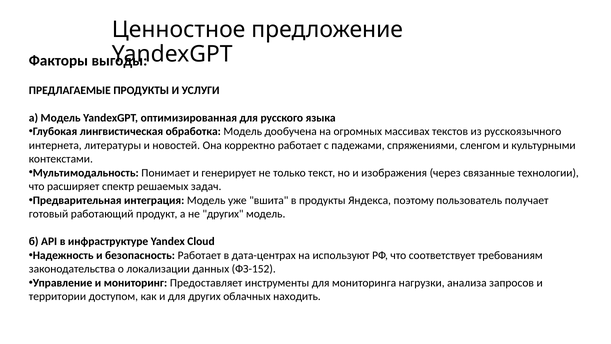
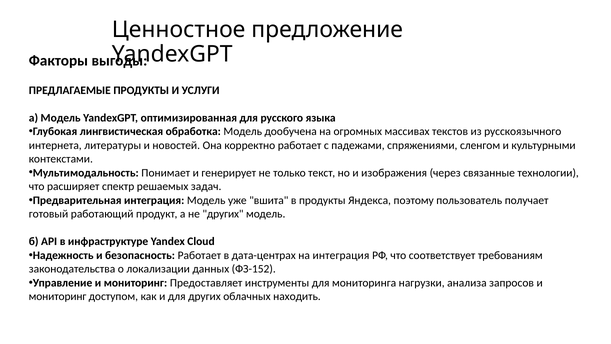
на используют: используют -> интеграция
территории at (57, 296): территории -> мониторинг
